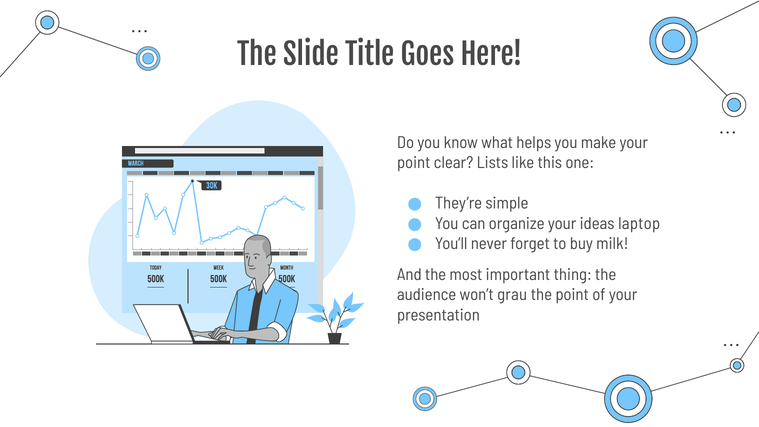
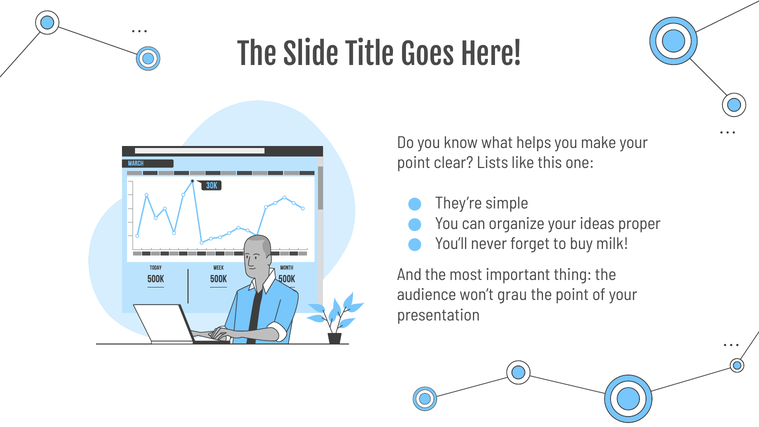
laptop: laptop -> proper
